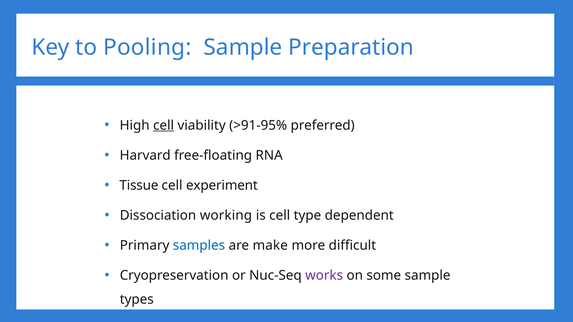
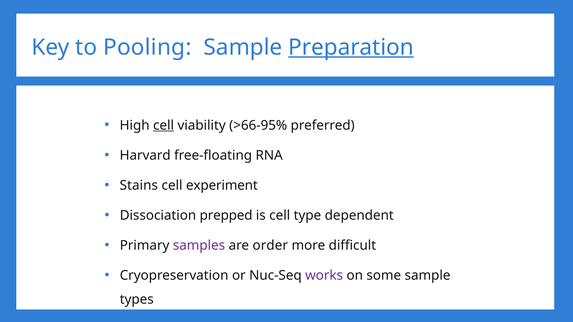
Preparation underline: none -> present
>91-95%: >91-95% -> >66-95%
Tissue: Tissue -> Stains
working: working -> prepped
samples colour: blue -> purple
make: make -> order
